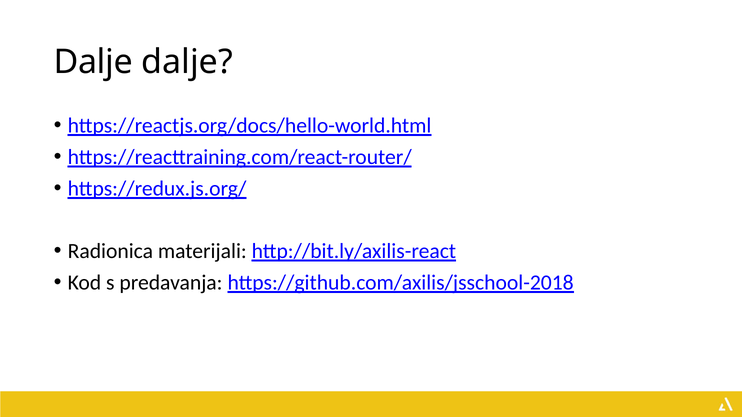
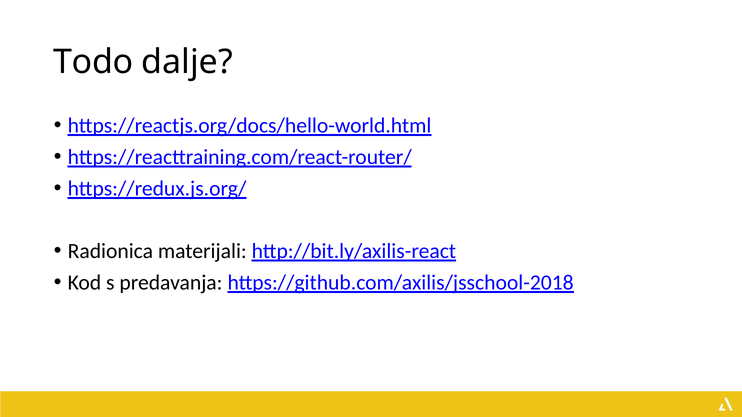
Dalje at (93, 62): Dalje -> Todo
